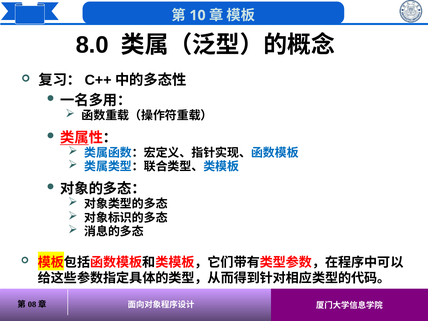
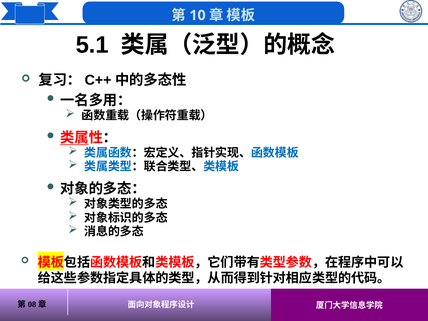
8.0: 8.0 -> 5.1
